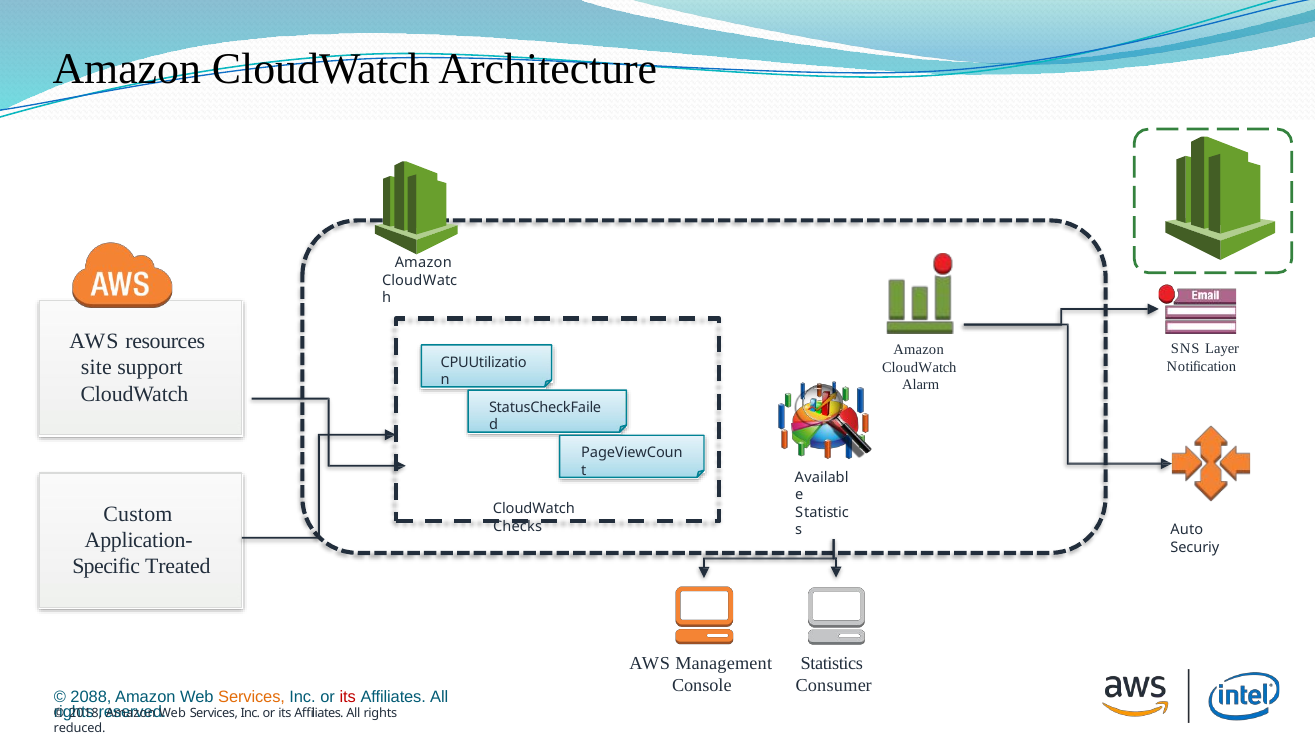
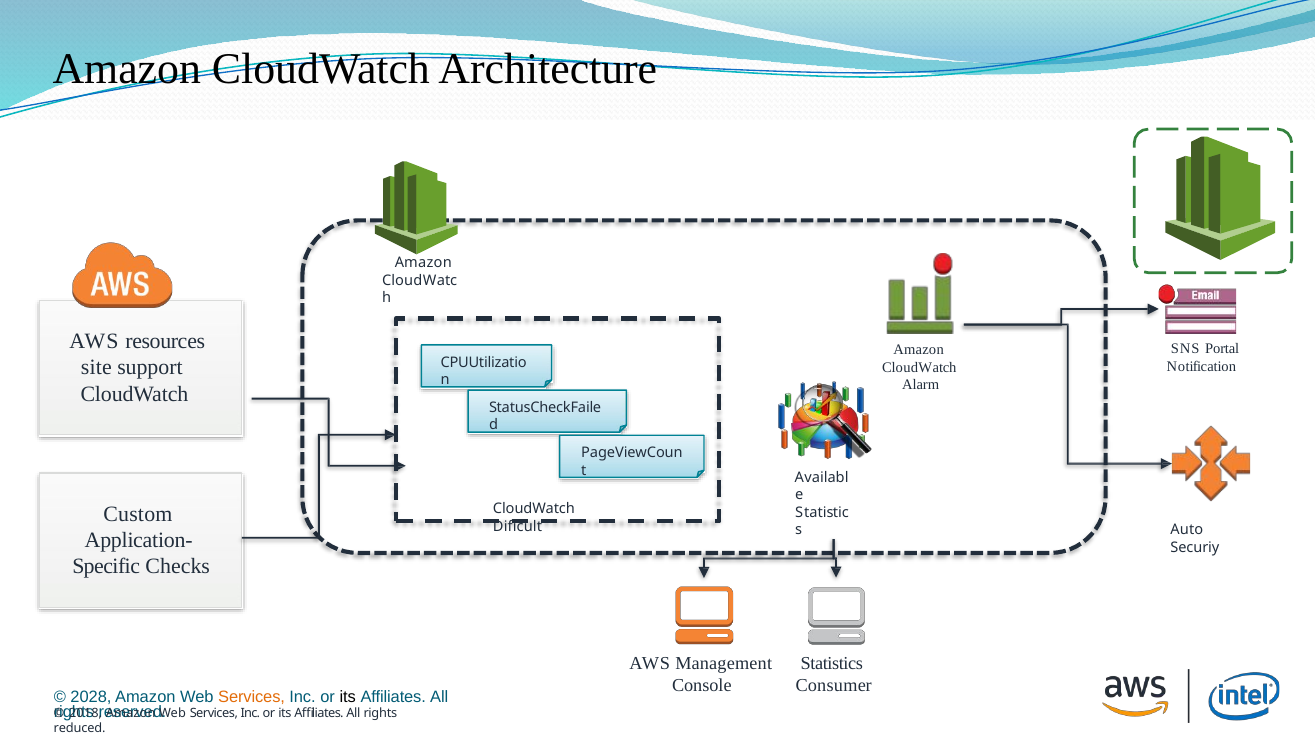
Layer: Layer -> Portal
Checks: Checks -> Dificult
Treated: Treated -> Checks
2088: 2088 -> 2028
its at (348, 698) colour: red -> black
